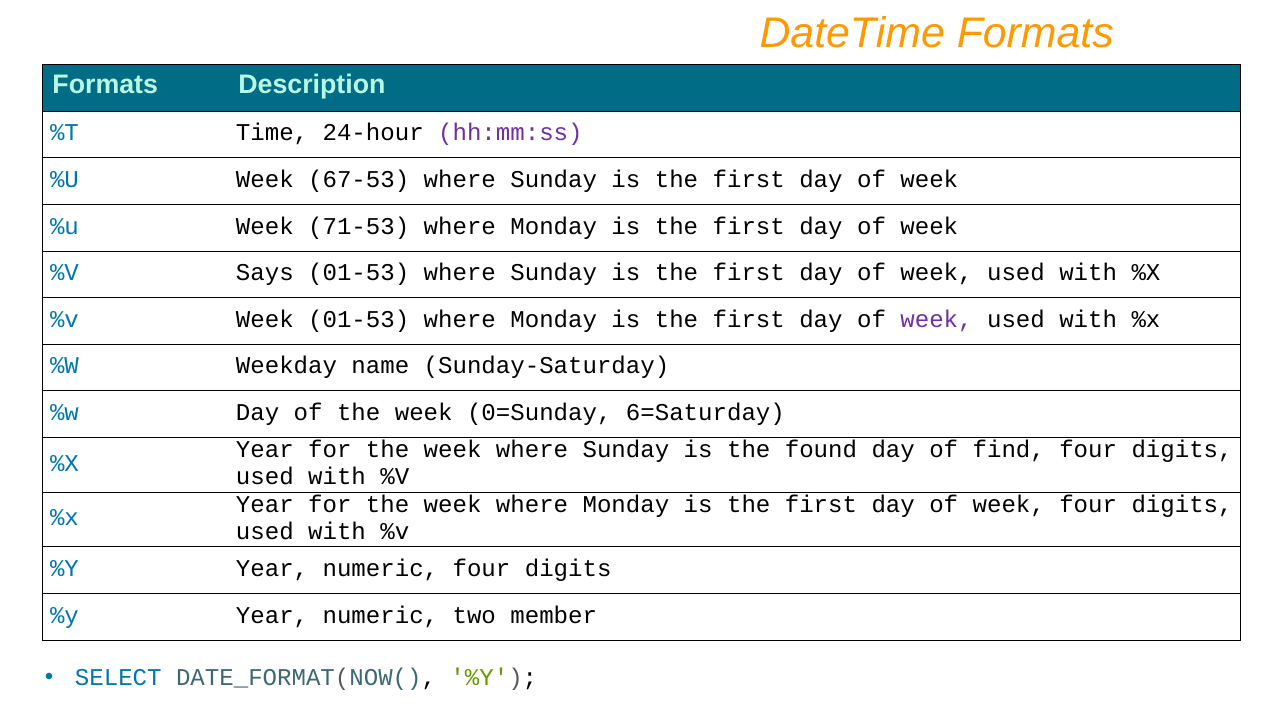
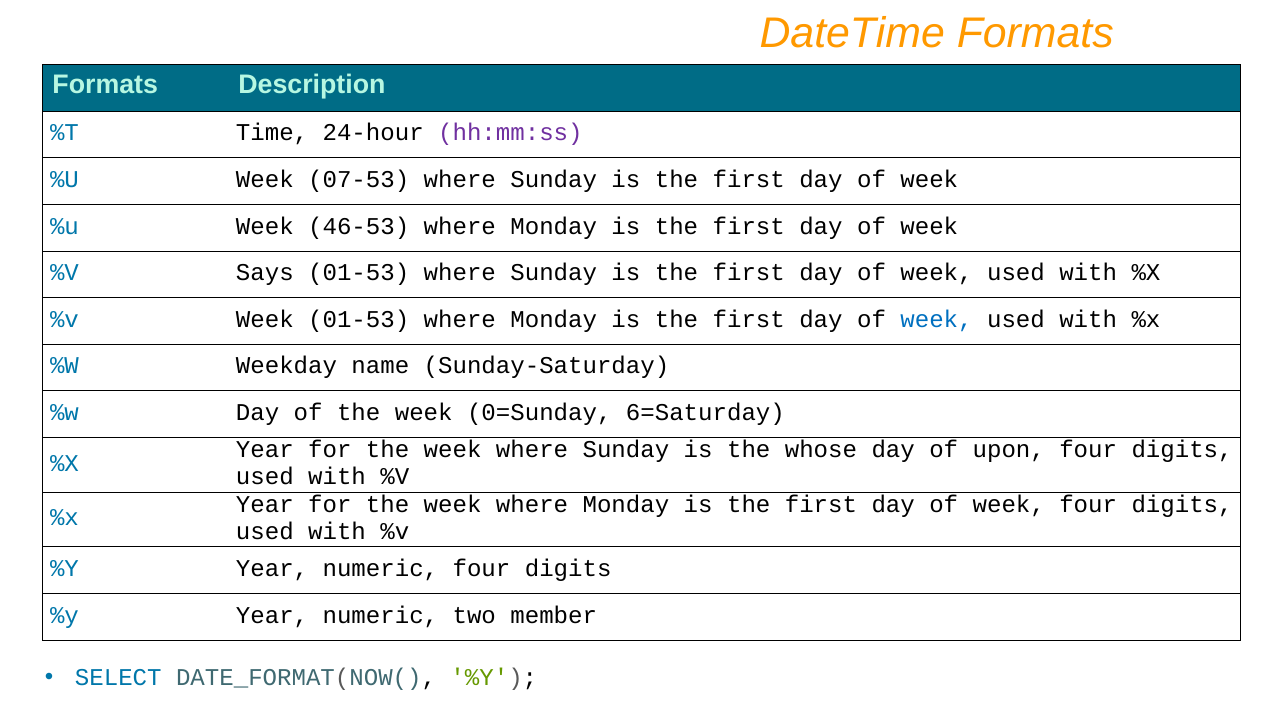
67-53: 67-53 -> 07-53
71-53: 71-53 -> 46-53
week at (937, 319) colour: purple -> blue
found: found -> whose
find: find -> upon
